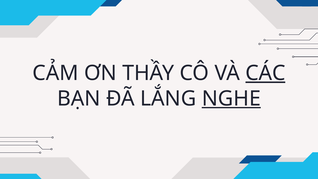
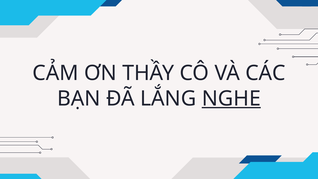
CÁC underline: present -> none
